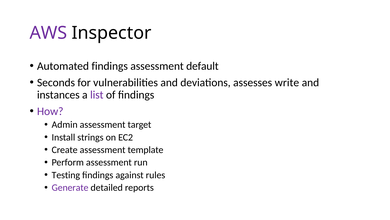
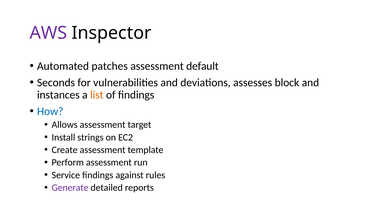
Automated findings: findings -> patches
write: write -> block
list colour: purple -> orange
How colour: purple -> blue
Admin: Admin -> Allows
Testing: Testing -> Service
